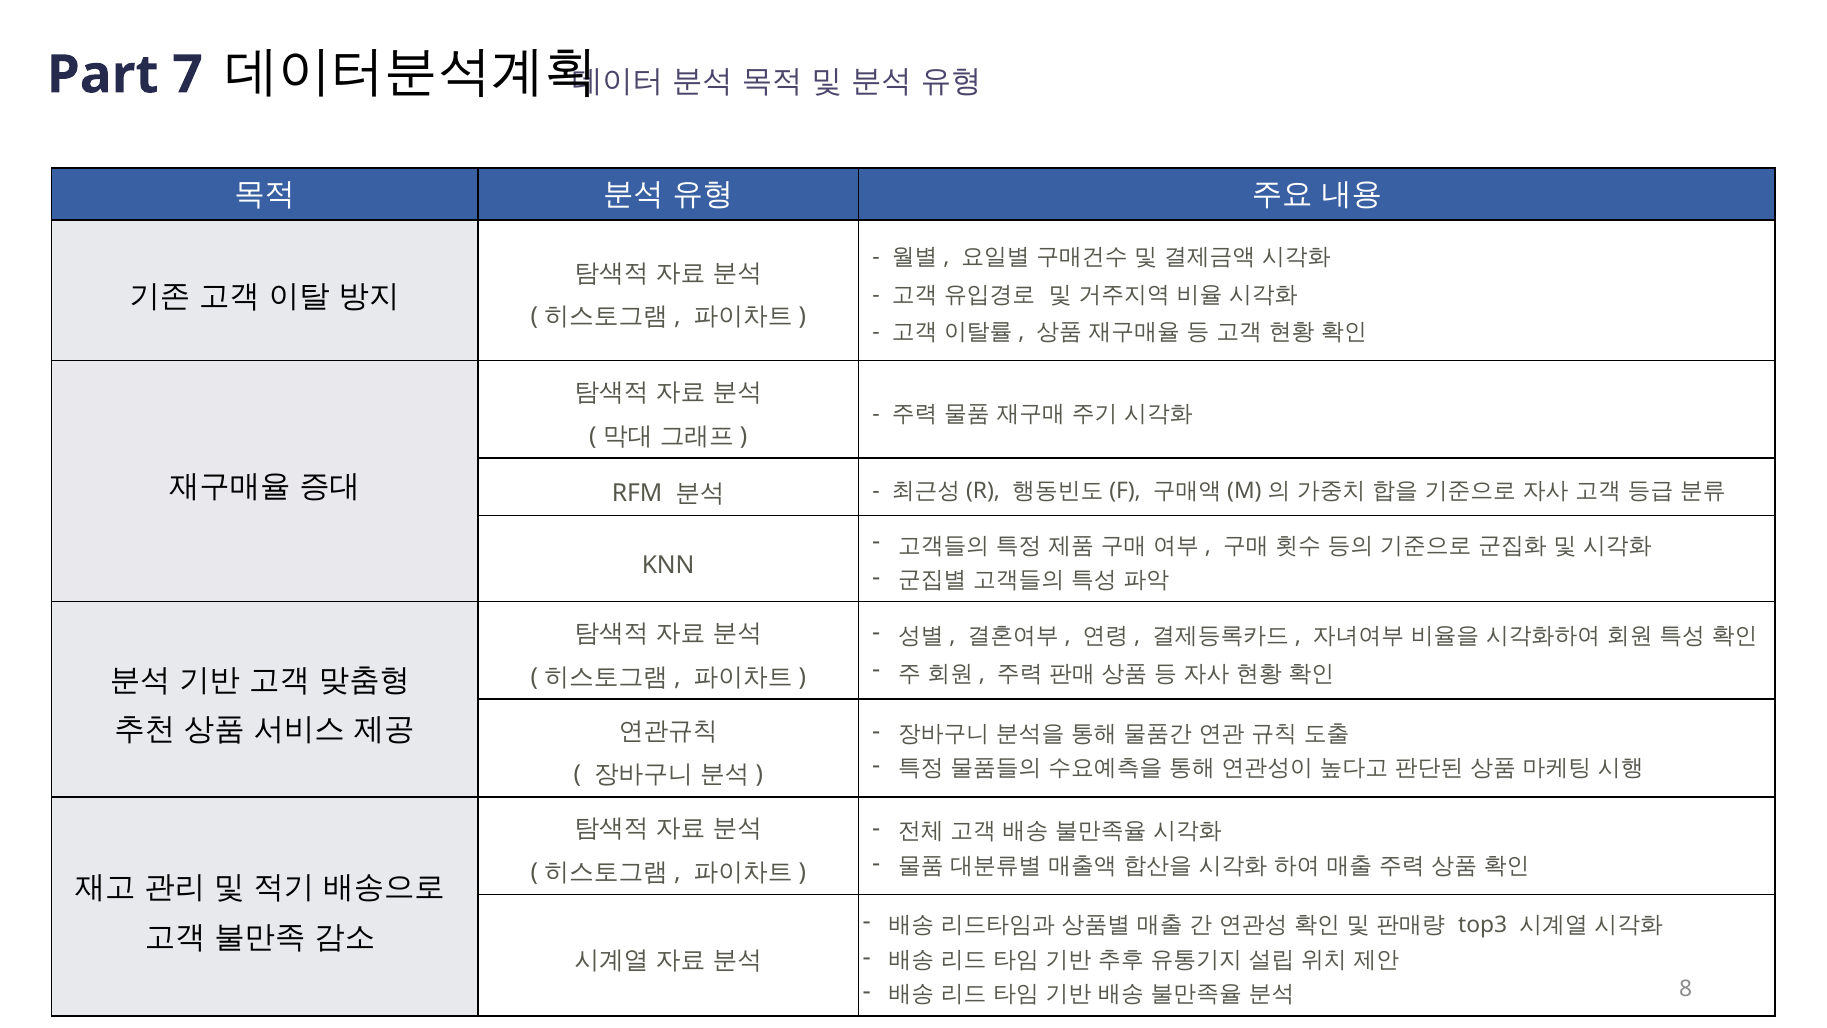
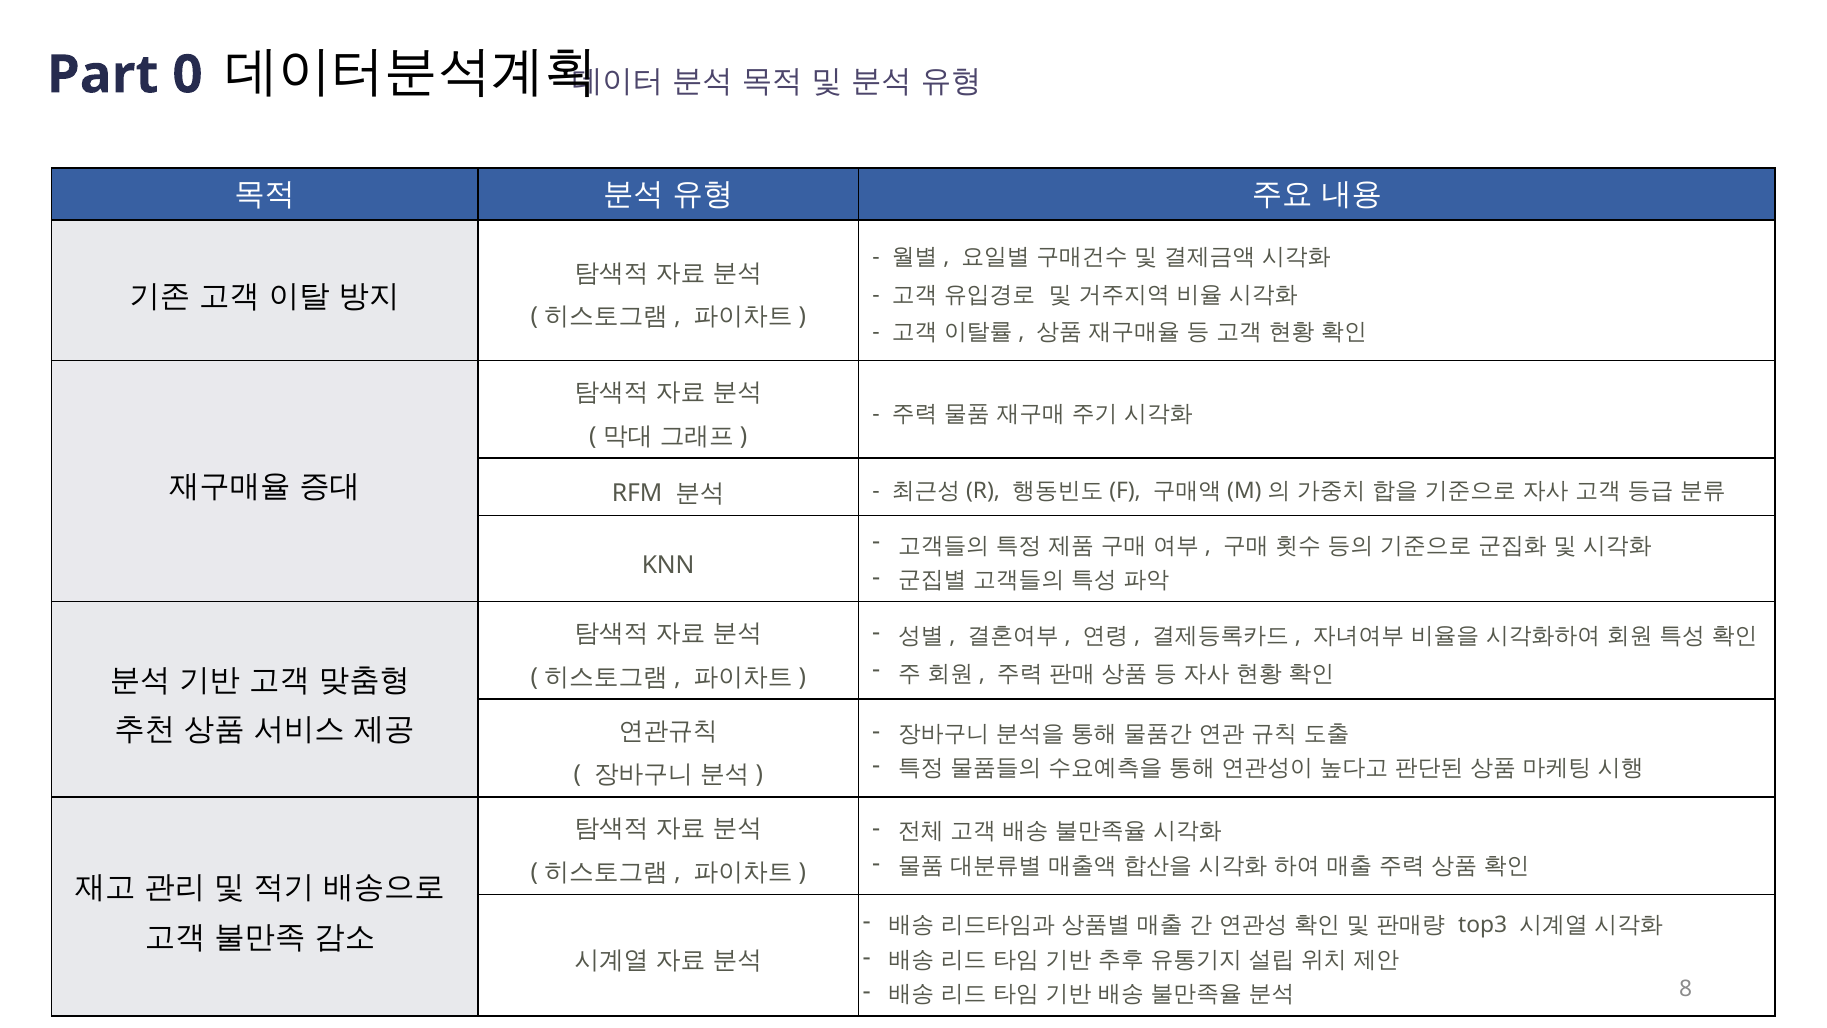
7: 7 -> 0
